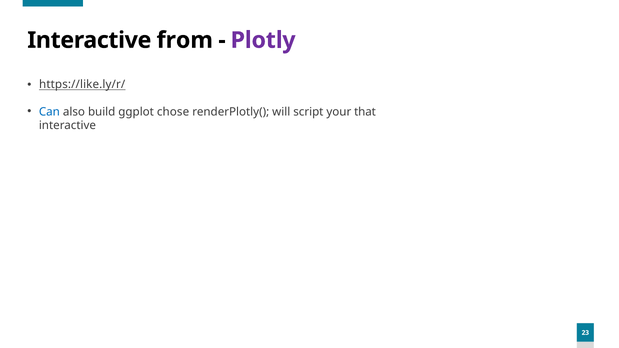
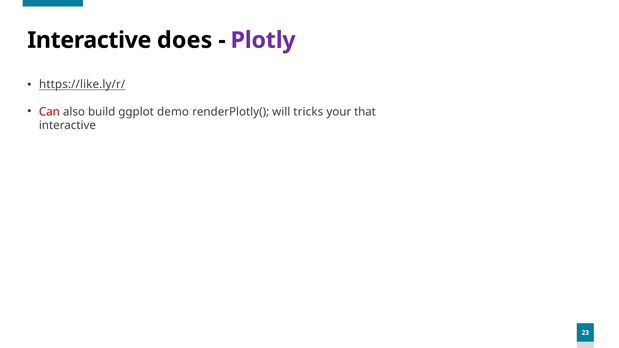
from: from -> does
Can colour: blue -> red
chose: chose -> demo
script: script -> tricks
